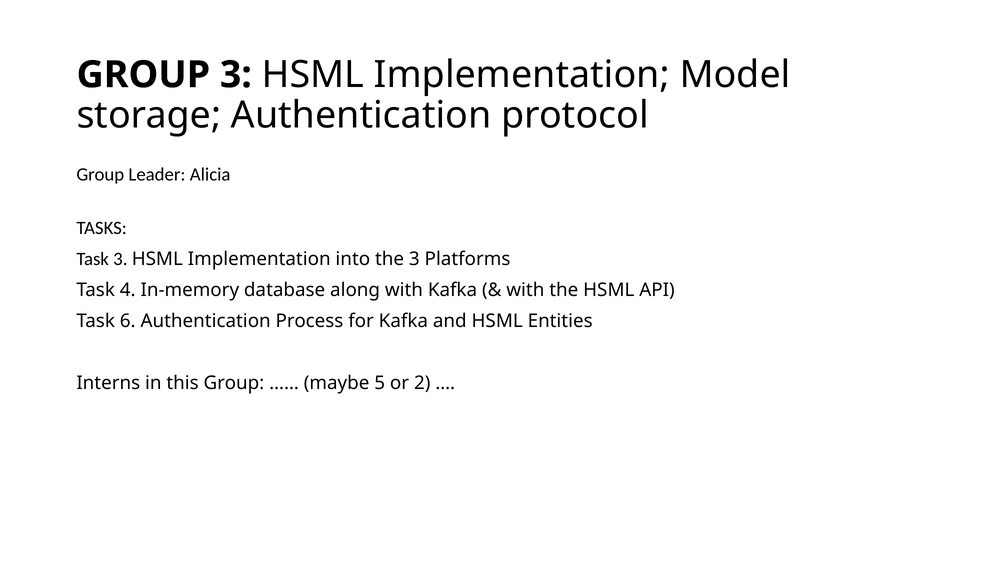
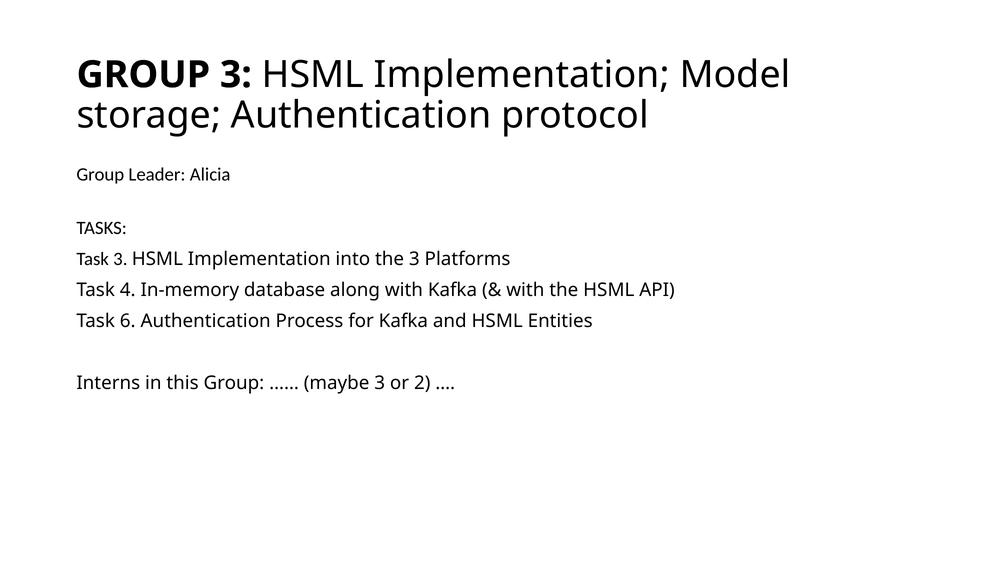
maybe 5: 5 -> 3
